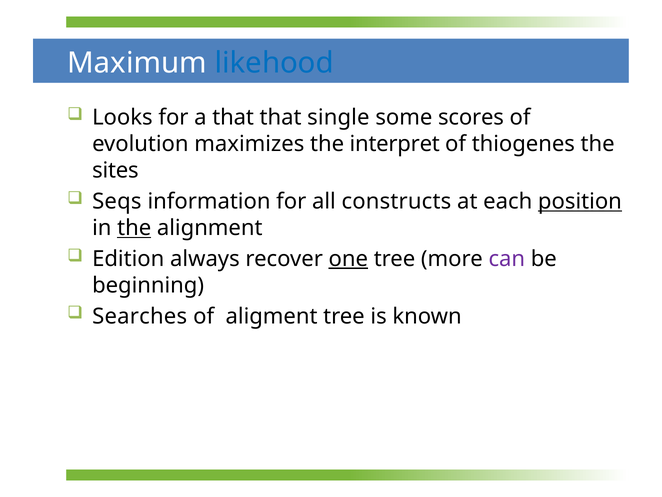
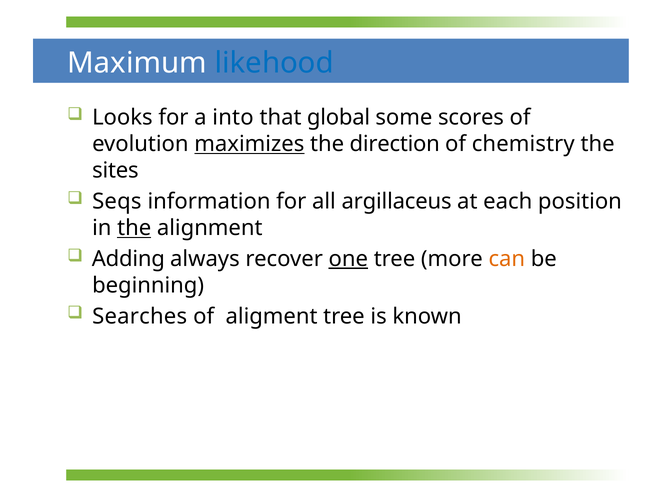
a that: that -> into
single: single -> global
maximizes underline: none -> present
interpret: interpret -> direction
thiogenes: thiogenes -> chemistry
constructs: constructs -> argillaceus
position underline: present -> none
Edition: Edition -> Adding
can colour: purple -> orange
